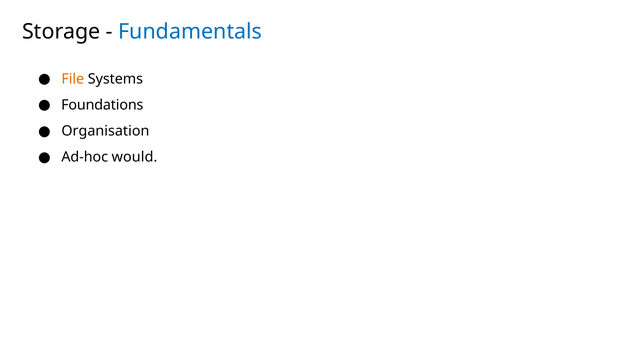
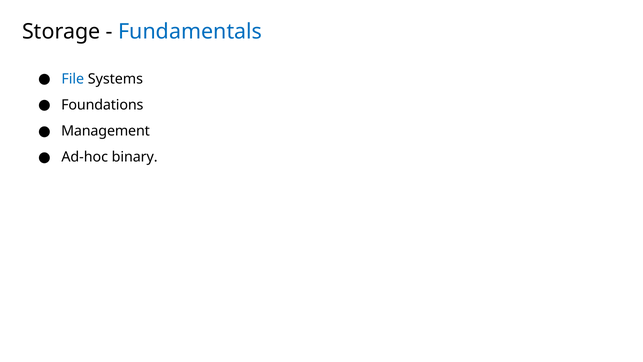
File colour: orange -> blue
Organisation: Organisation -> Management
would: would -> binary
